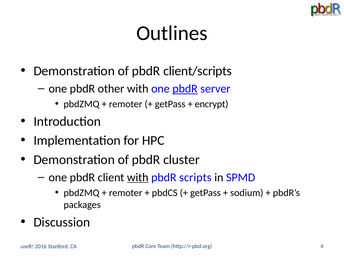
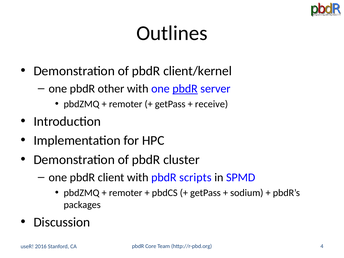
client/scripts: client/scripts -> client/kernel
encrypt: encrypt -> receive
with at (138, 177) underline: present -> none
